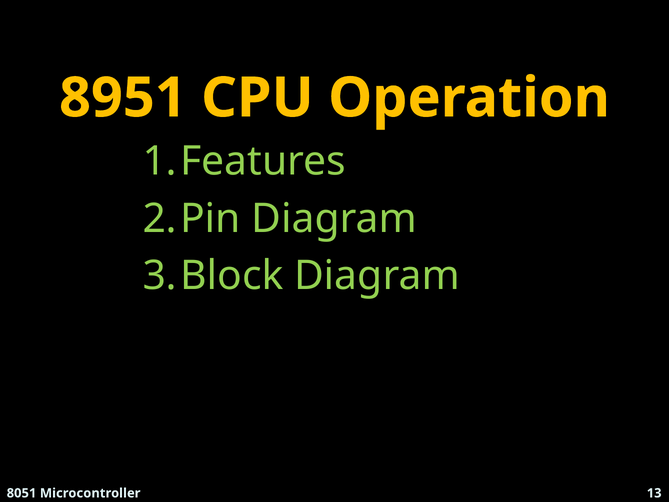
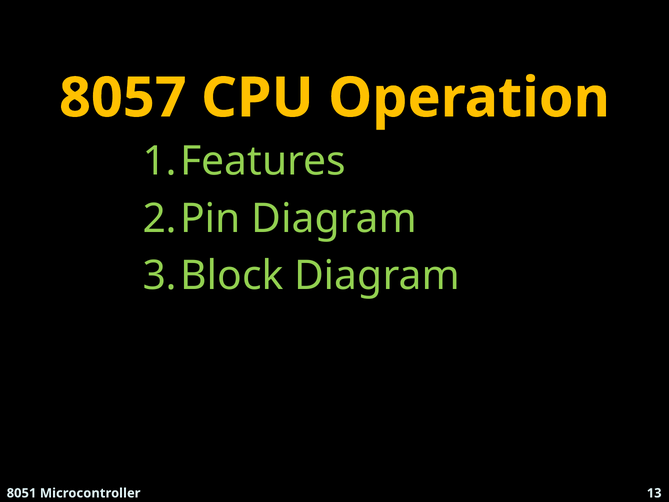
8951: 8951 -> 8057
